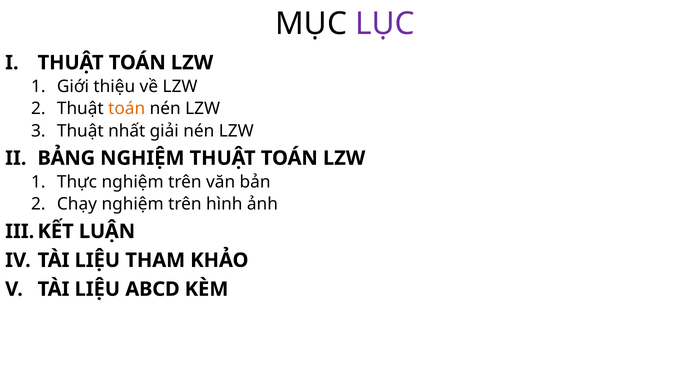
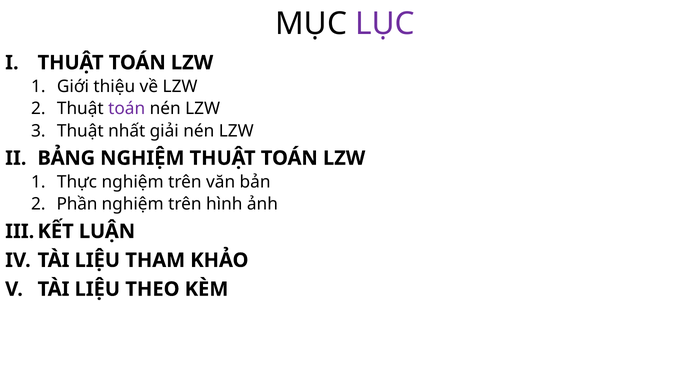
toán at (127, 109) colour: orange -> purple
Chạy: Chạy -> Phần
ABCD: ABCD -> THEO
